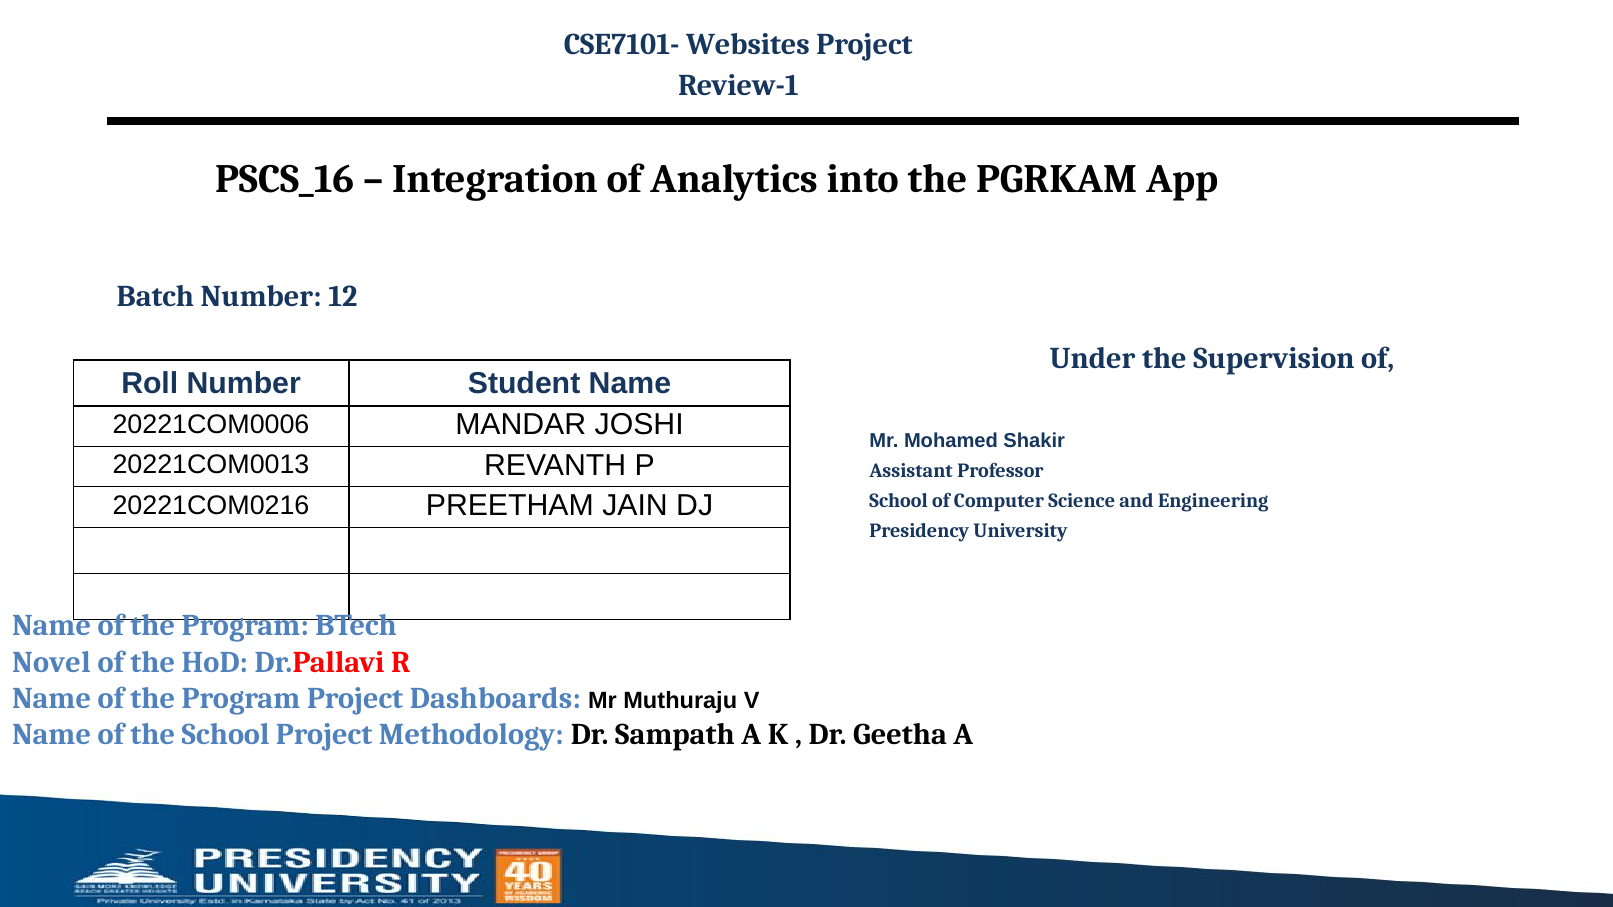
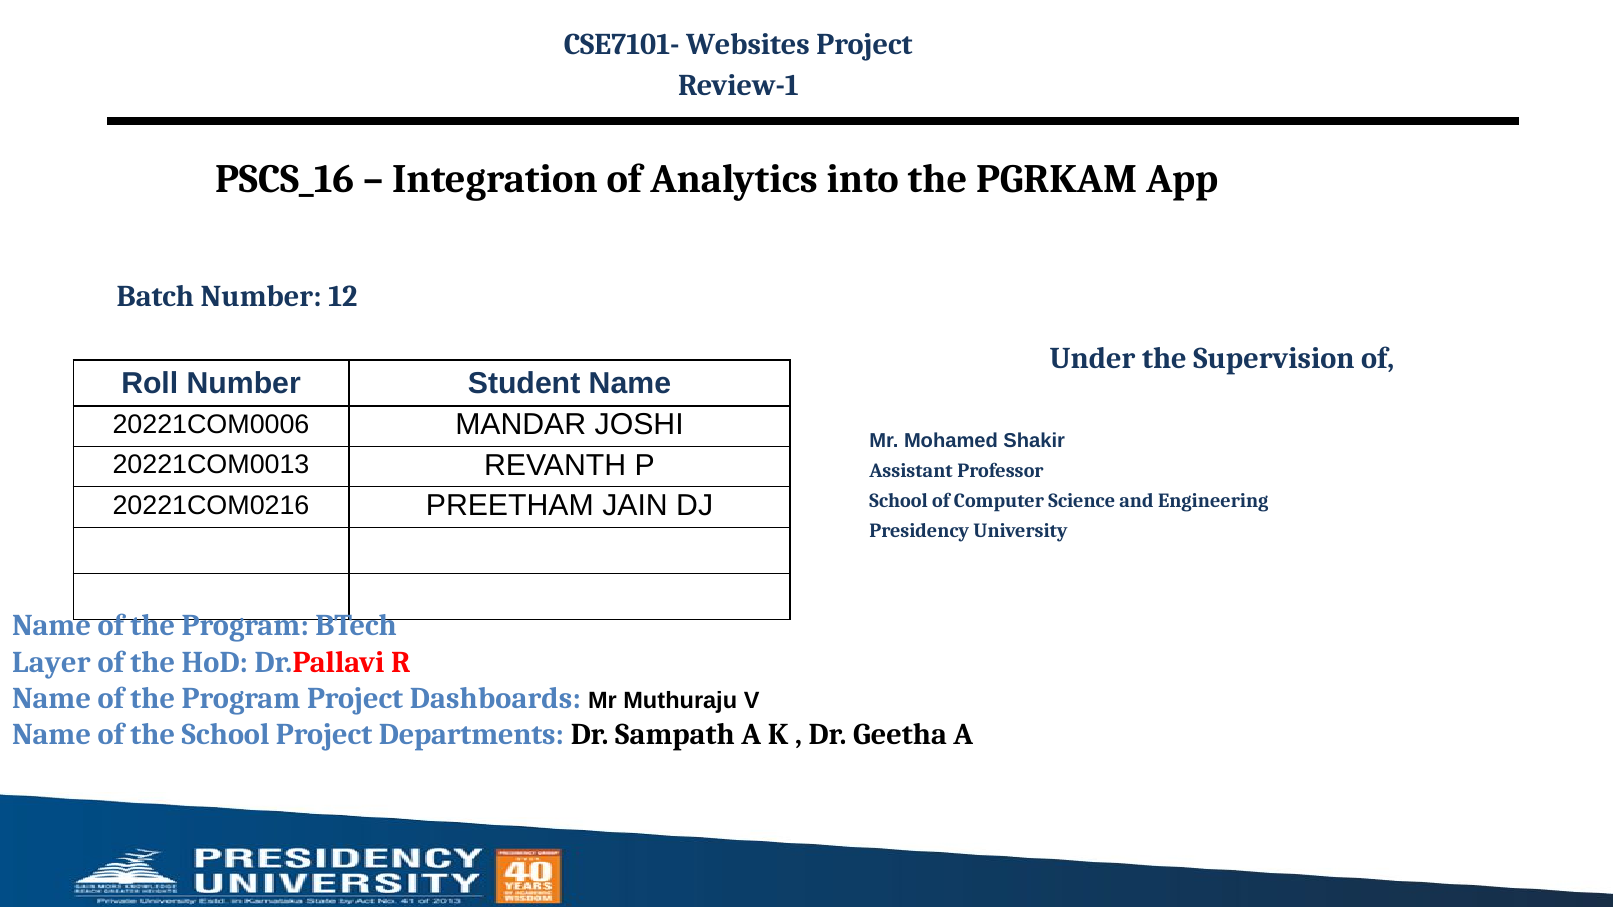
Novel: Novel -> Layer
Methodology: Methodology -> Departments
